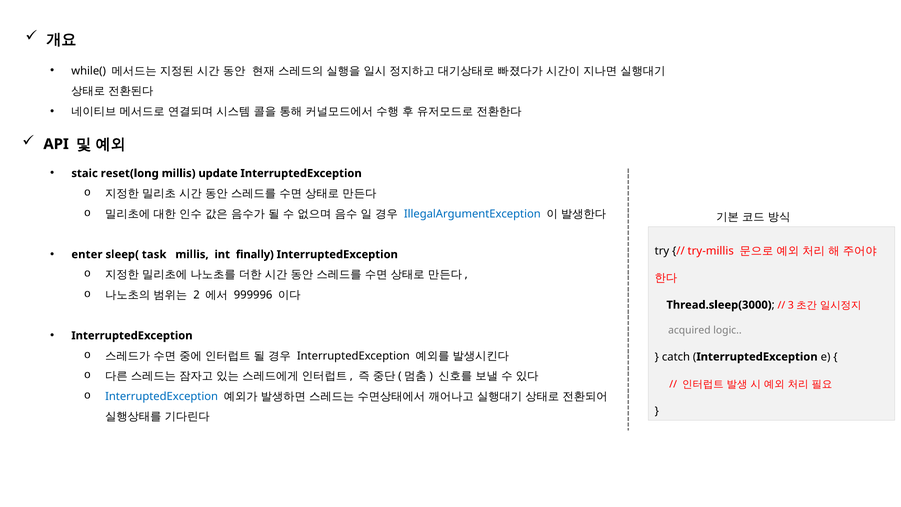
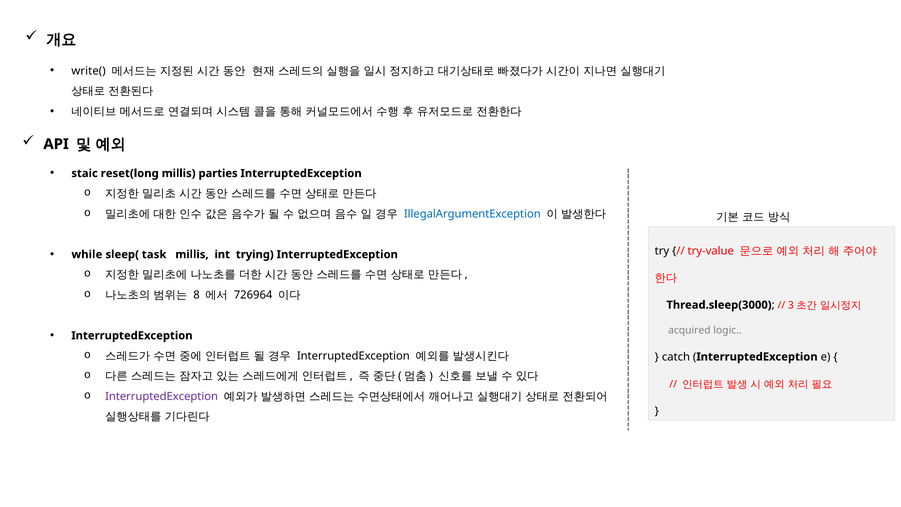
while(: while( -> write(
update: update -> parties
try-millis: try-millis -> try-value
enter: enter -> while
finally: finally -> trying
2: 2 -> 8
999996: 999996 -> 726964
InterruptedException at (162, 396) colour: blue -> purple
